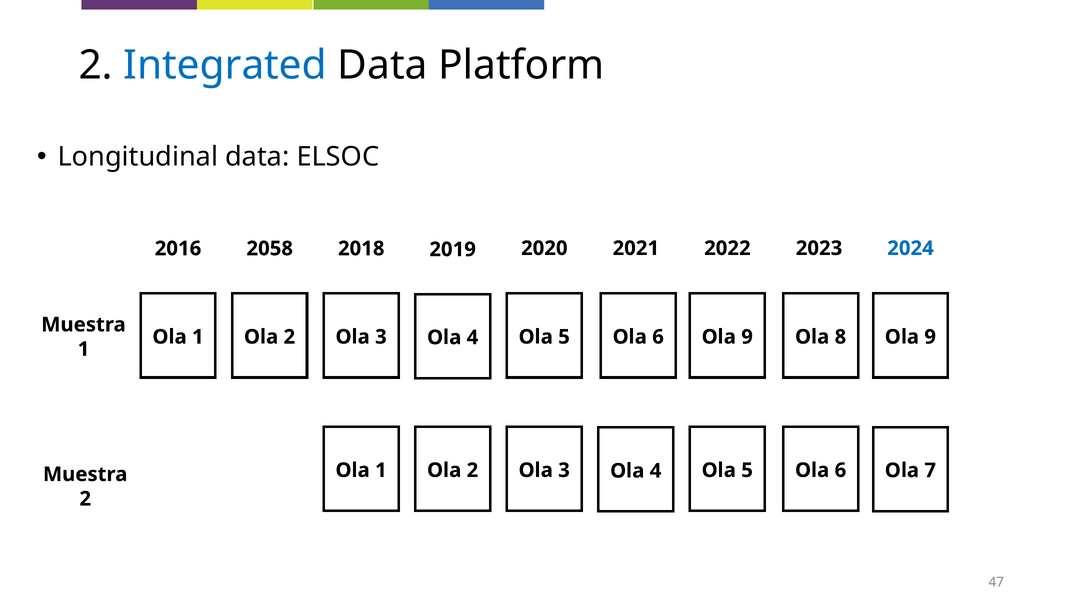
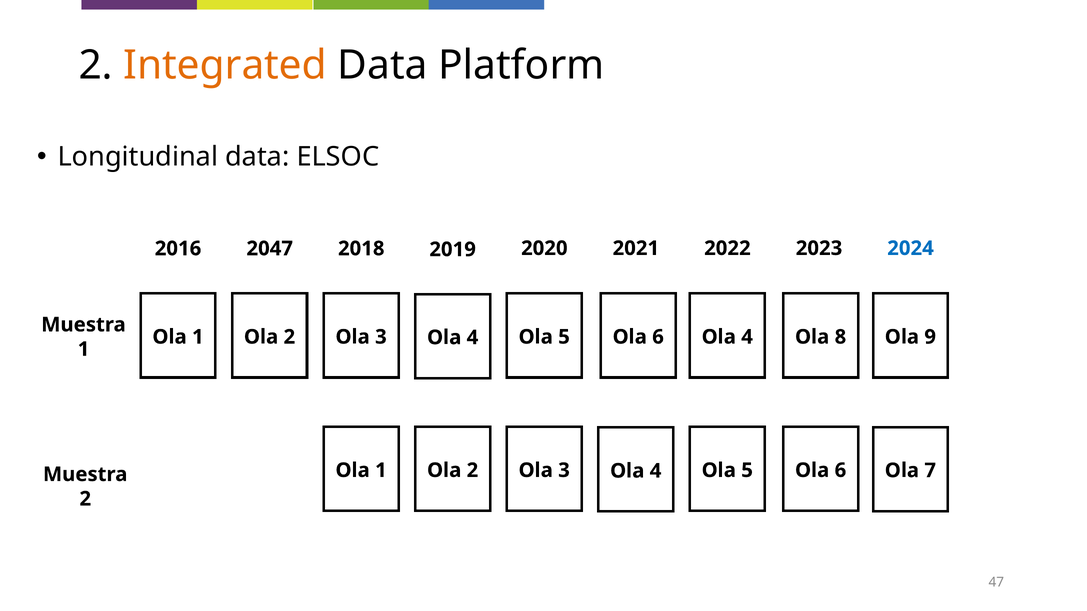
Integrated colour: blue -> orange
2058: 2058 -> 2047
6 Ola 9: 9 -> 4
